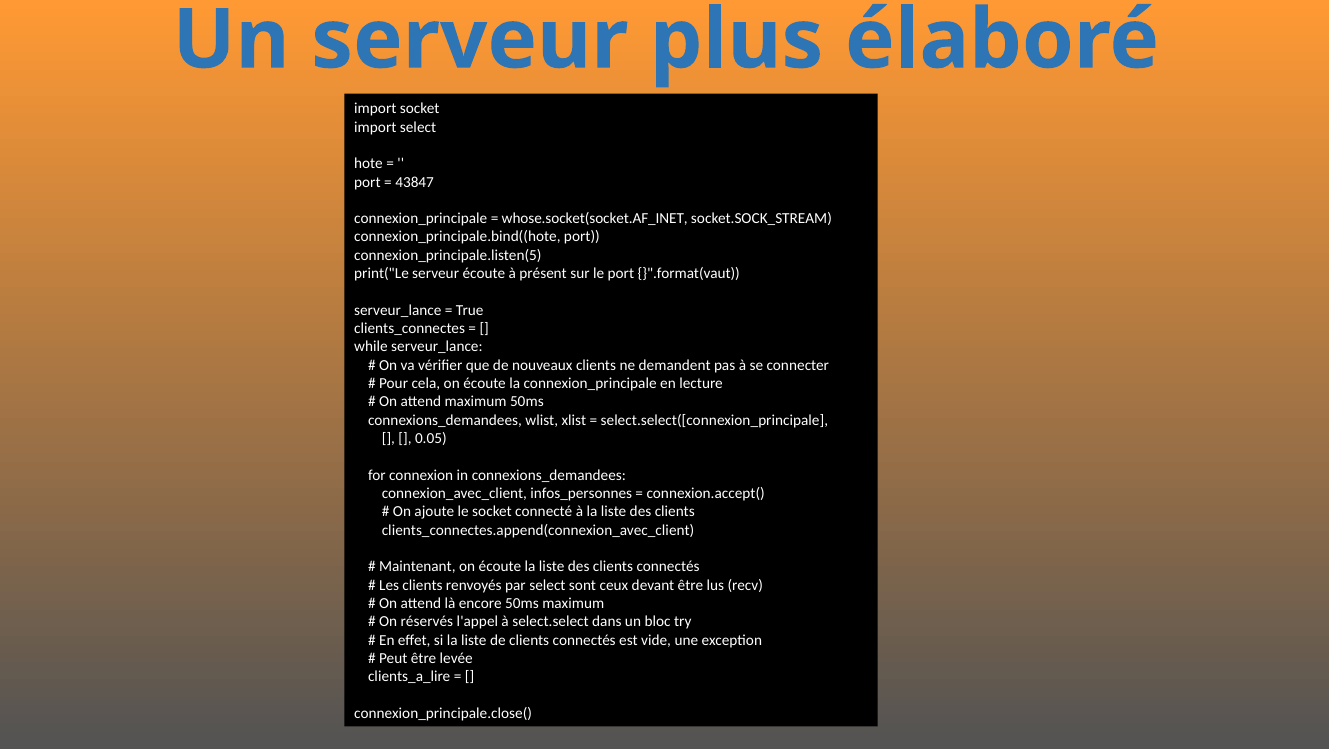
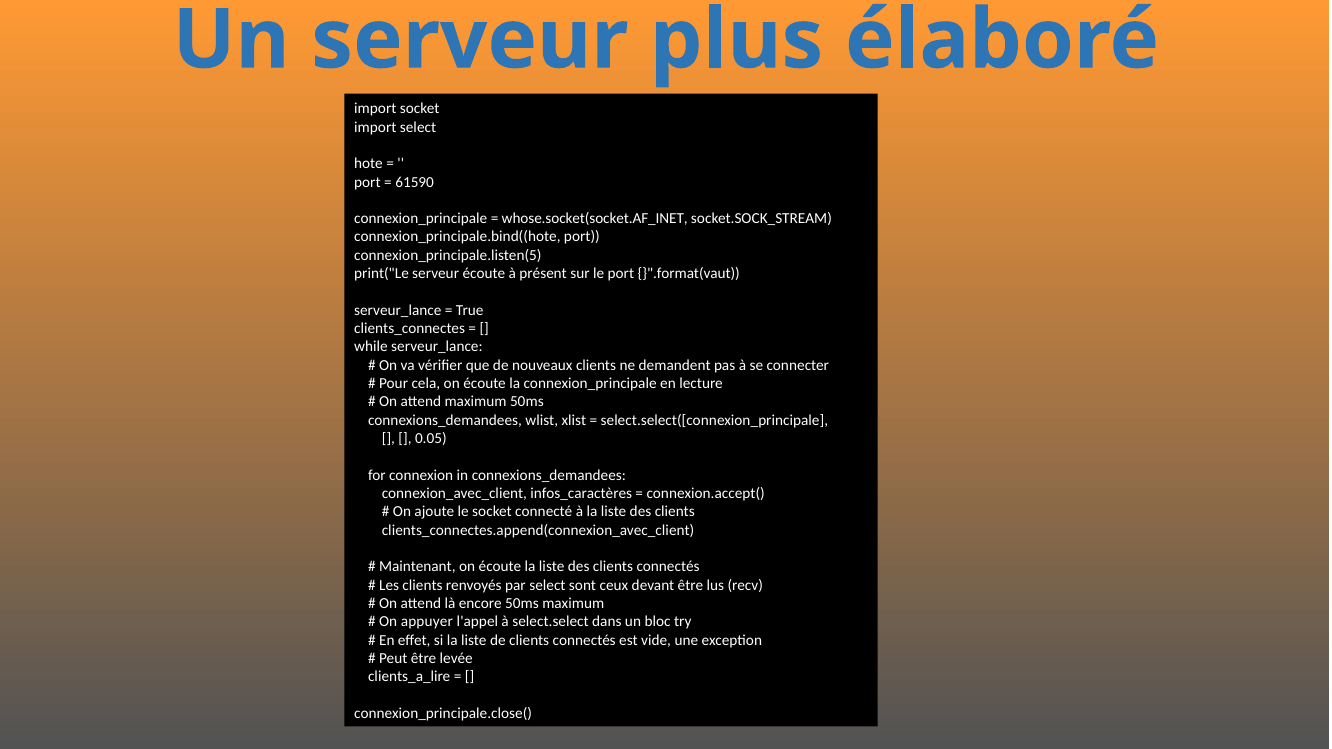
43847: 43847 -> 61590
infos_personnes: infos_personnes -> infos_caractères
réservés: réservés -> appuyer
